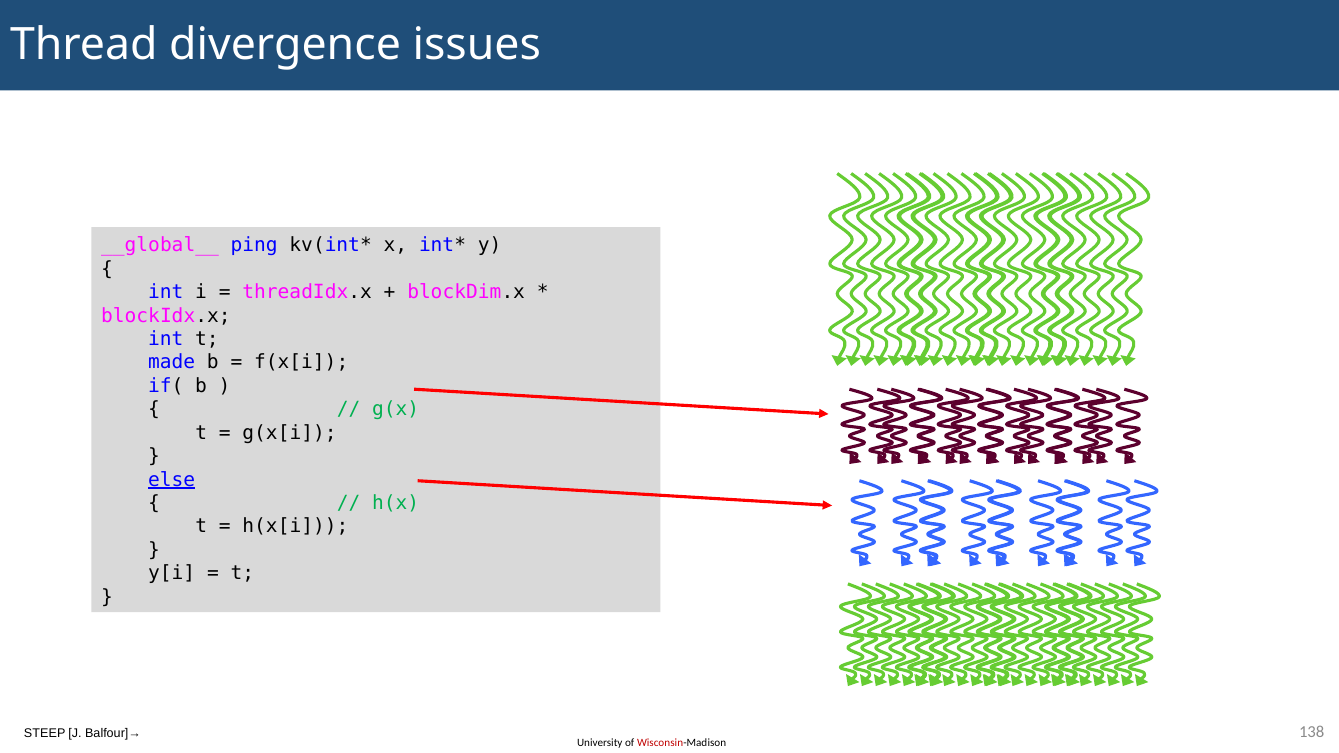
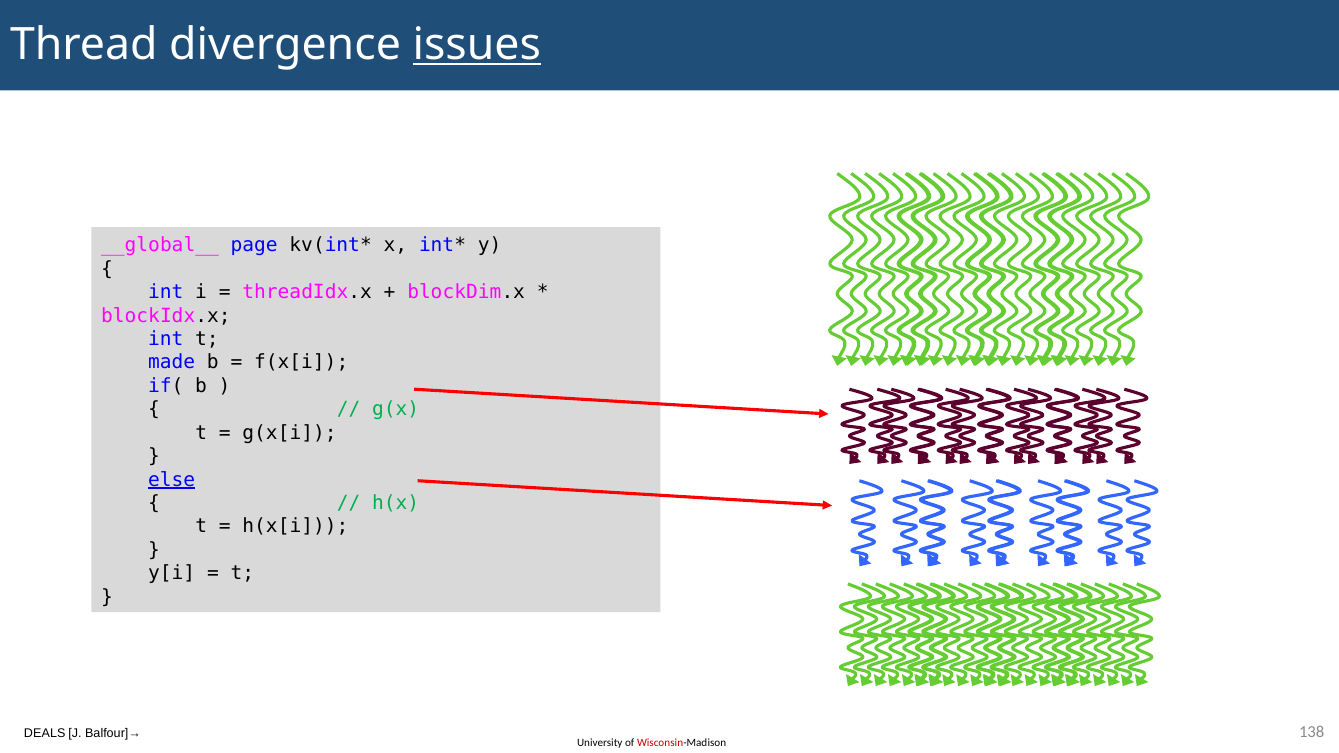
issues underline: none -> present
ping: ping -> page
STEEP: STEEP -> DEALS
